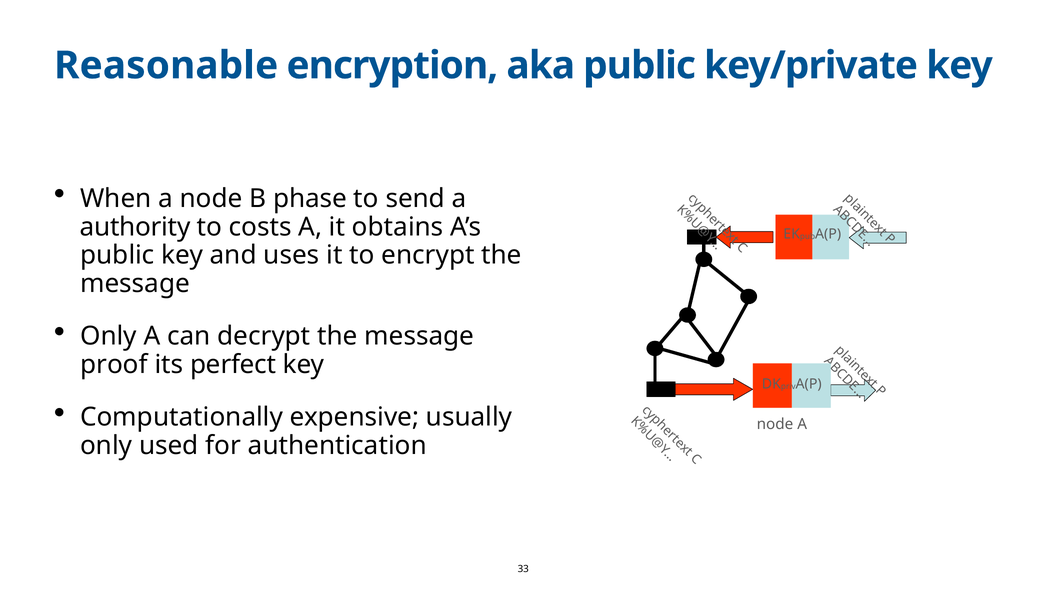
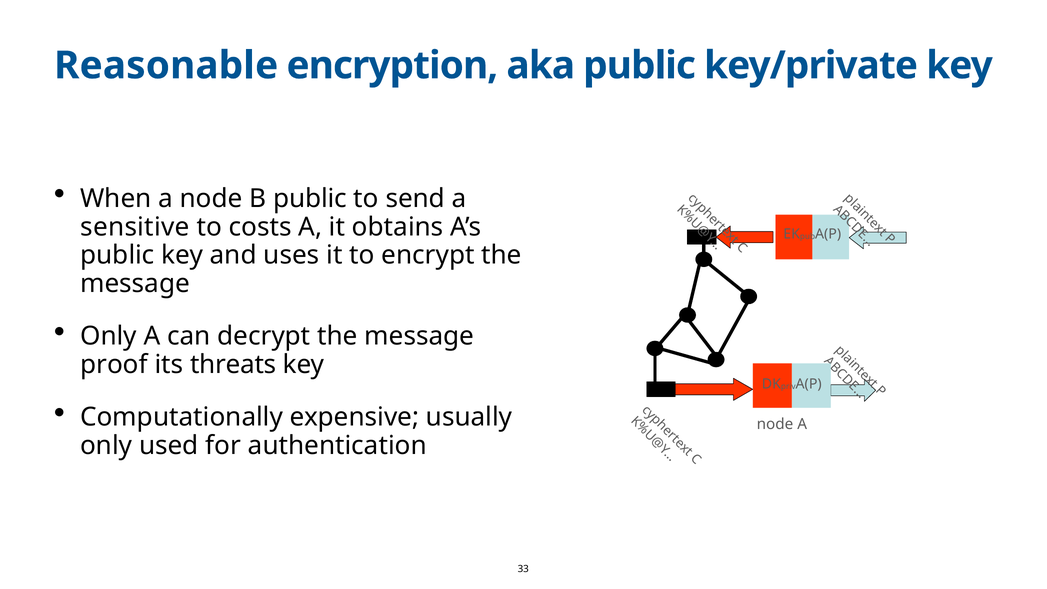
B phase: phase -> public
authority: authority -> sensitive
perfect: perfect -> threats
